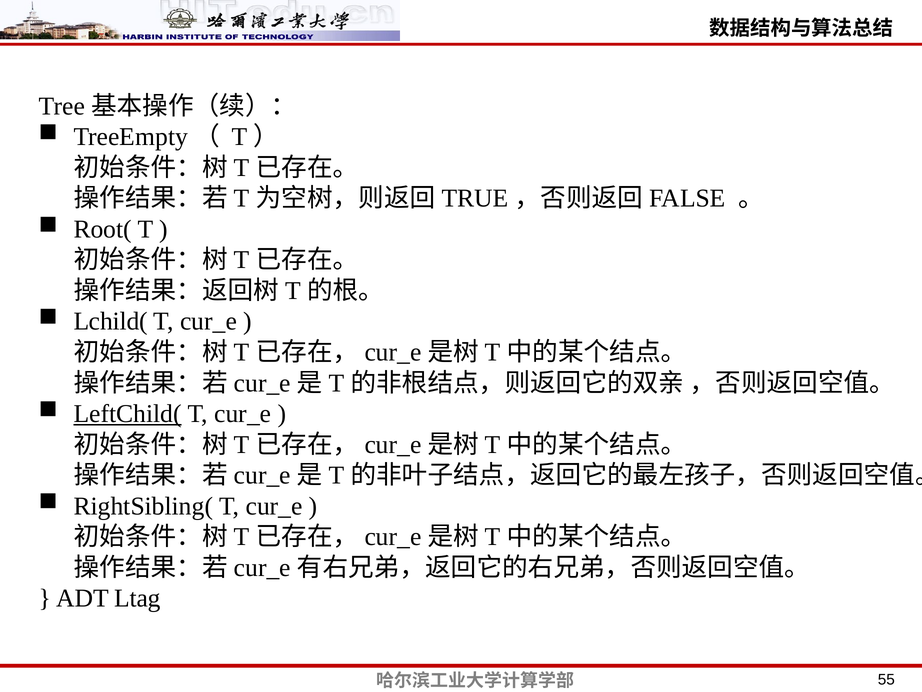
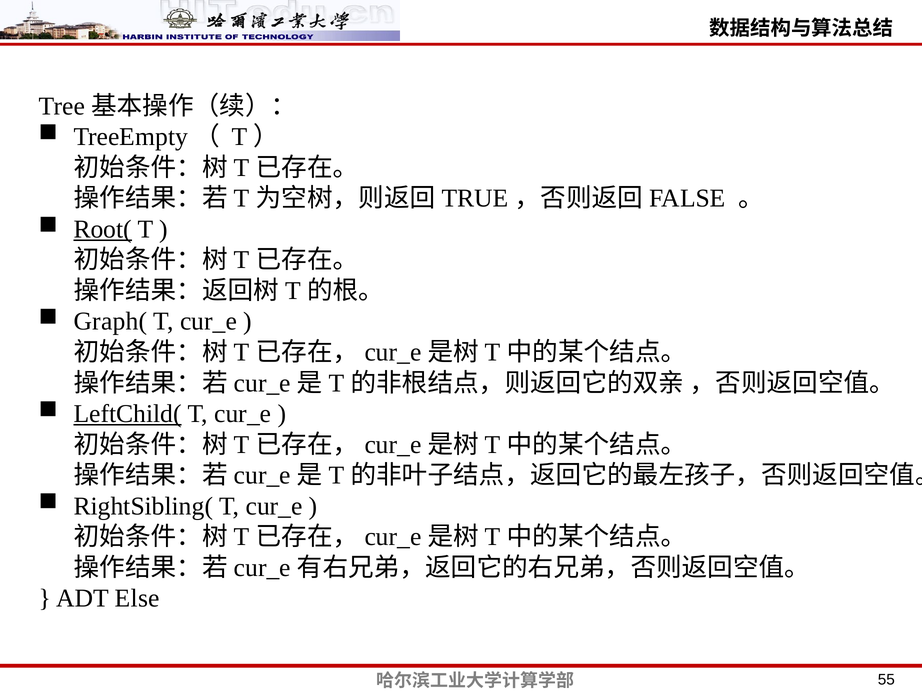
Root( underline: none -> present
Lchild(: Lchild( -> Graph(
Ltag: Ltag -> Else
